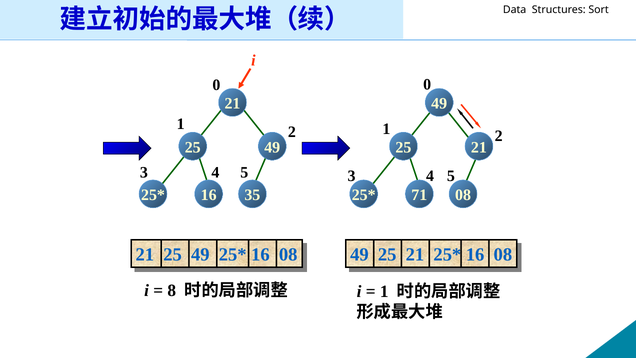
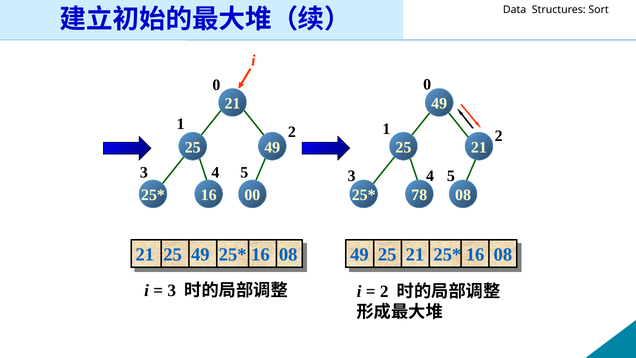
35: 35 -> 00
71: 71 -> 78
8 at (172, 290): 8 -> 3
1 at (384, 291): 1 -> 2
